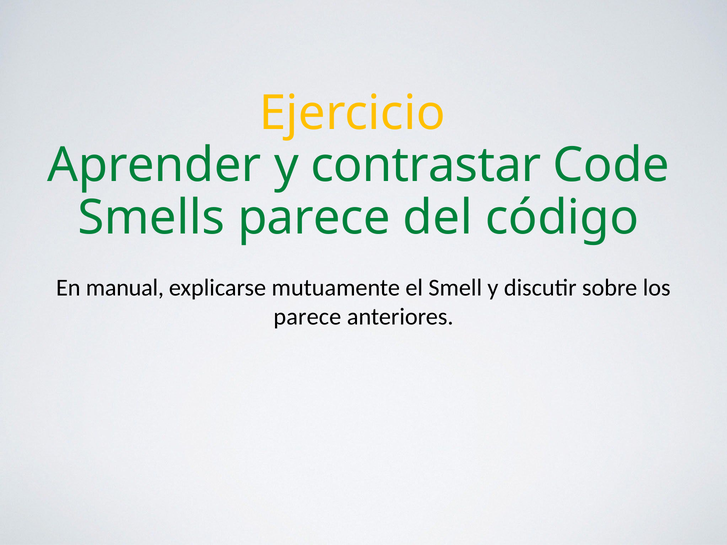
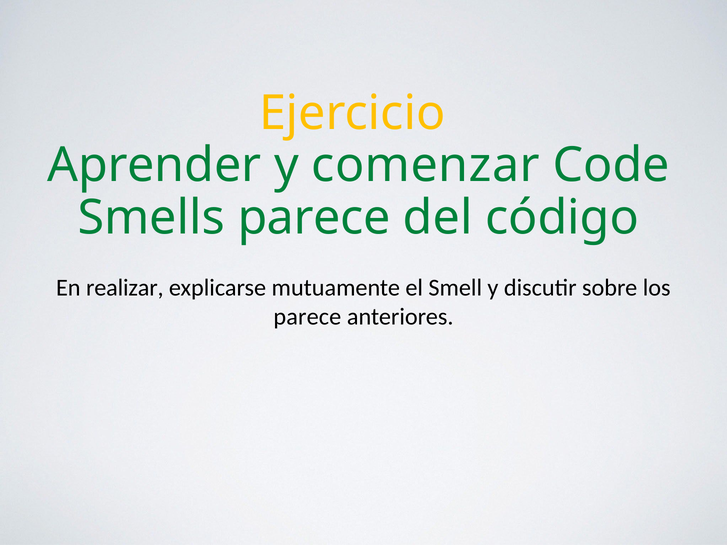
contrastar: contrastar -> comenzar
manual: manual -> realizar
